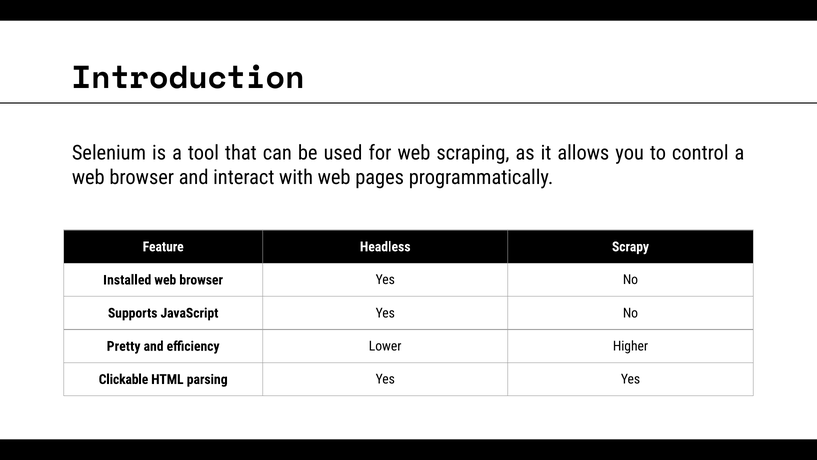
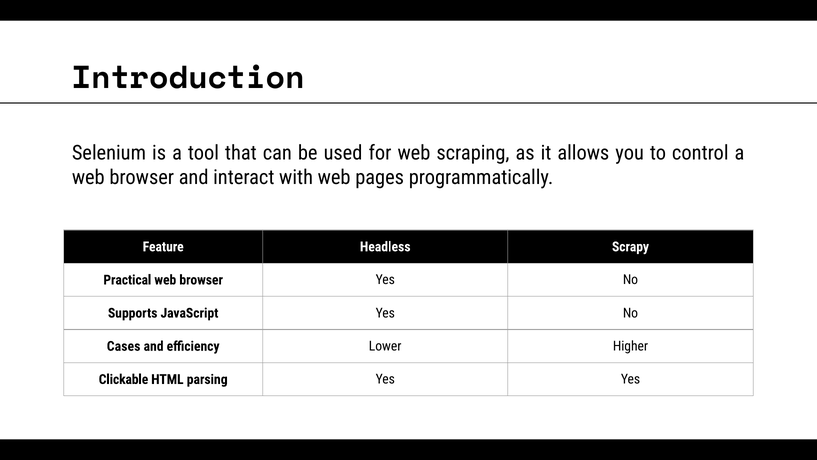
Installed: Installed -> Practical
Pretty: Pretty -> Cases
